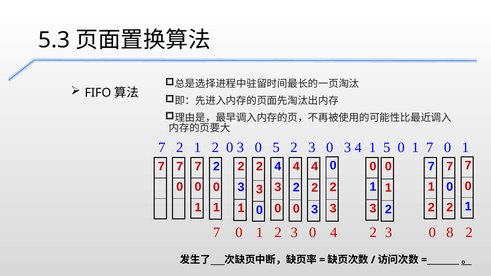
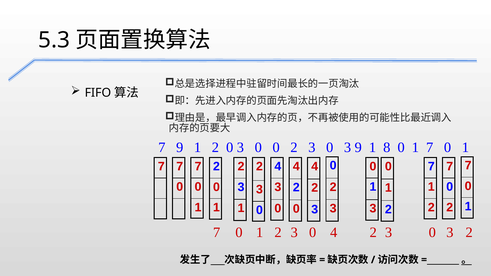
7 2: 2 -> 9
0 3 0 5: 5 -> 0
3 4: 4 -> 9
1 5: 5 -> 8
8 at (450, 233): 8 -> 3
